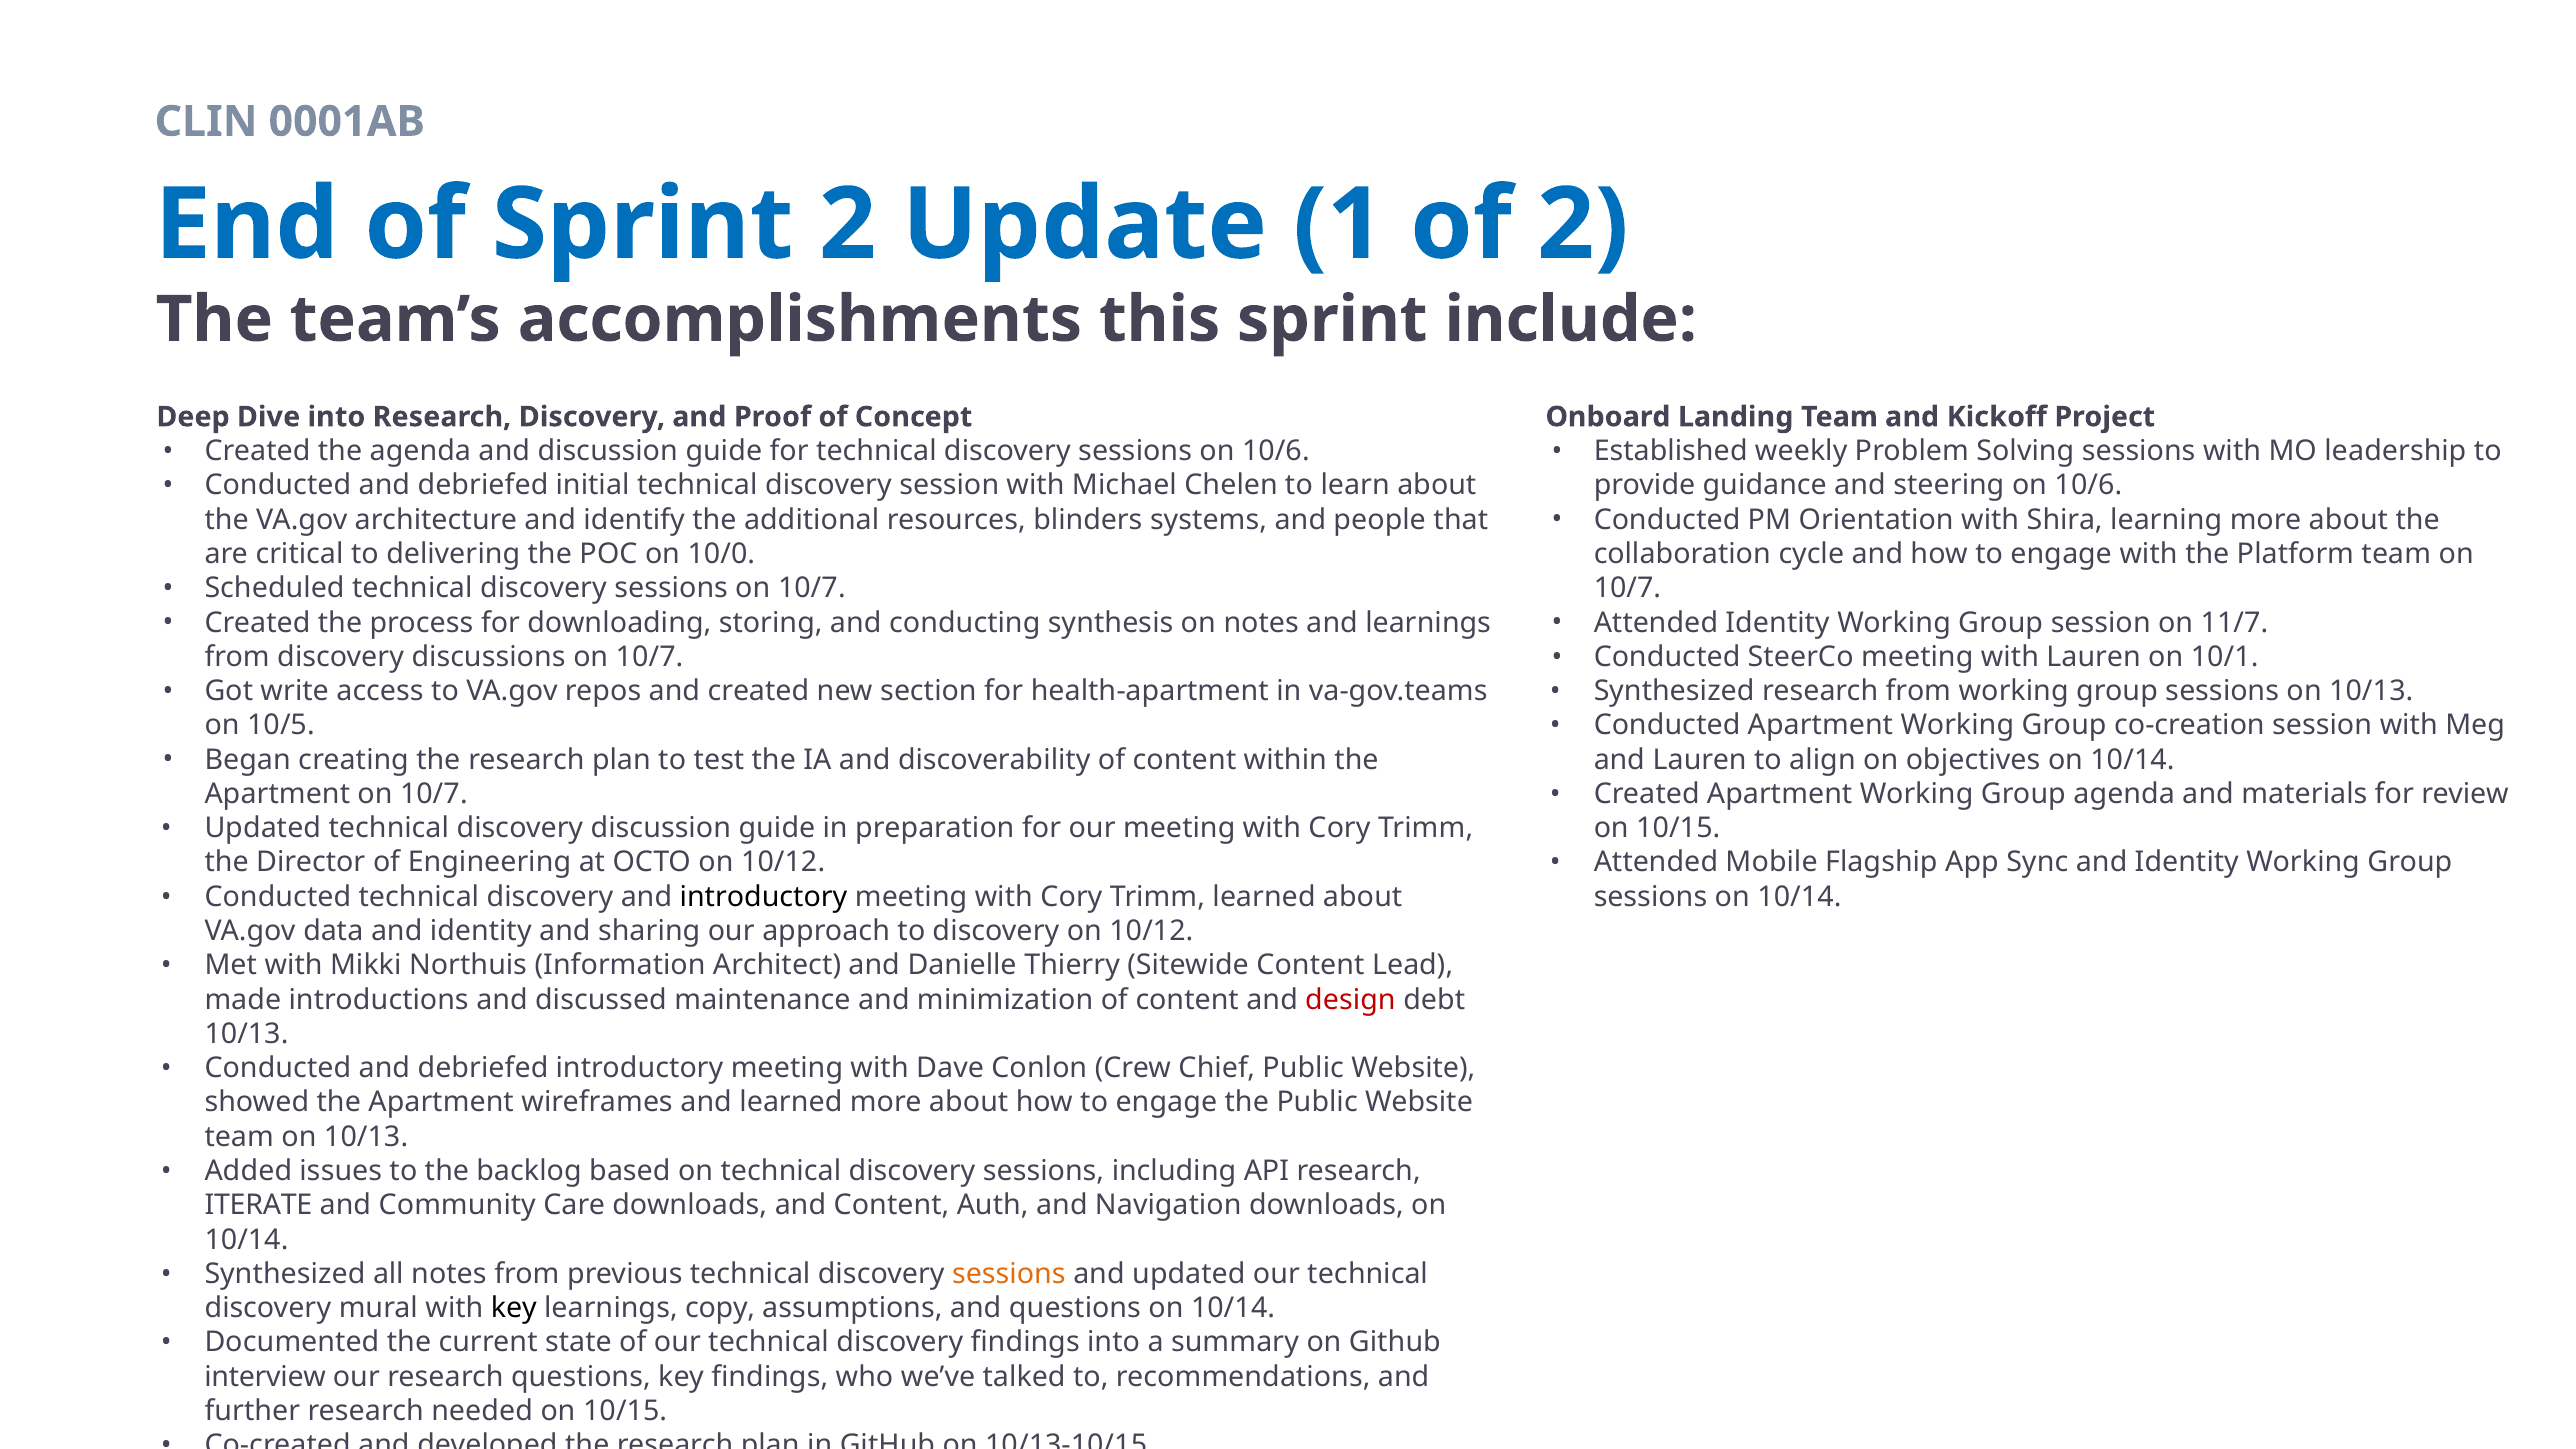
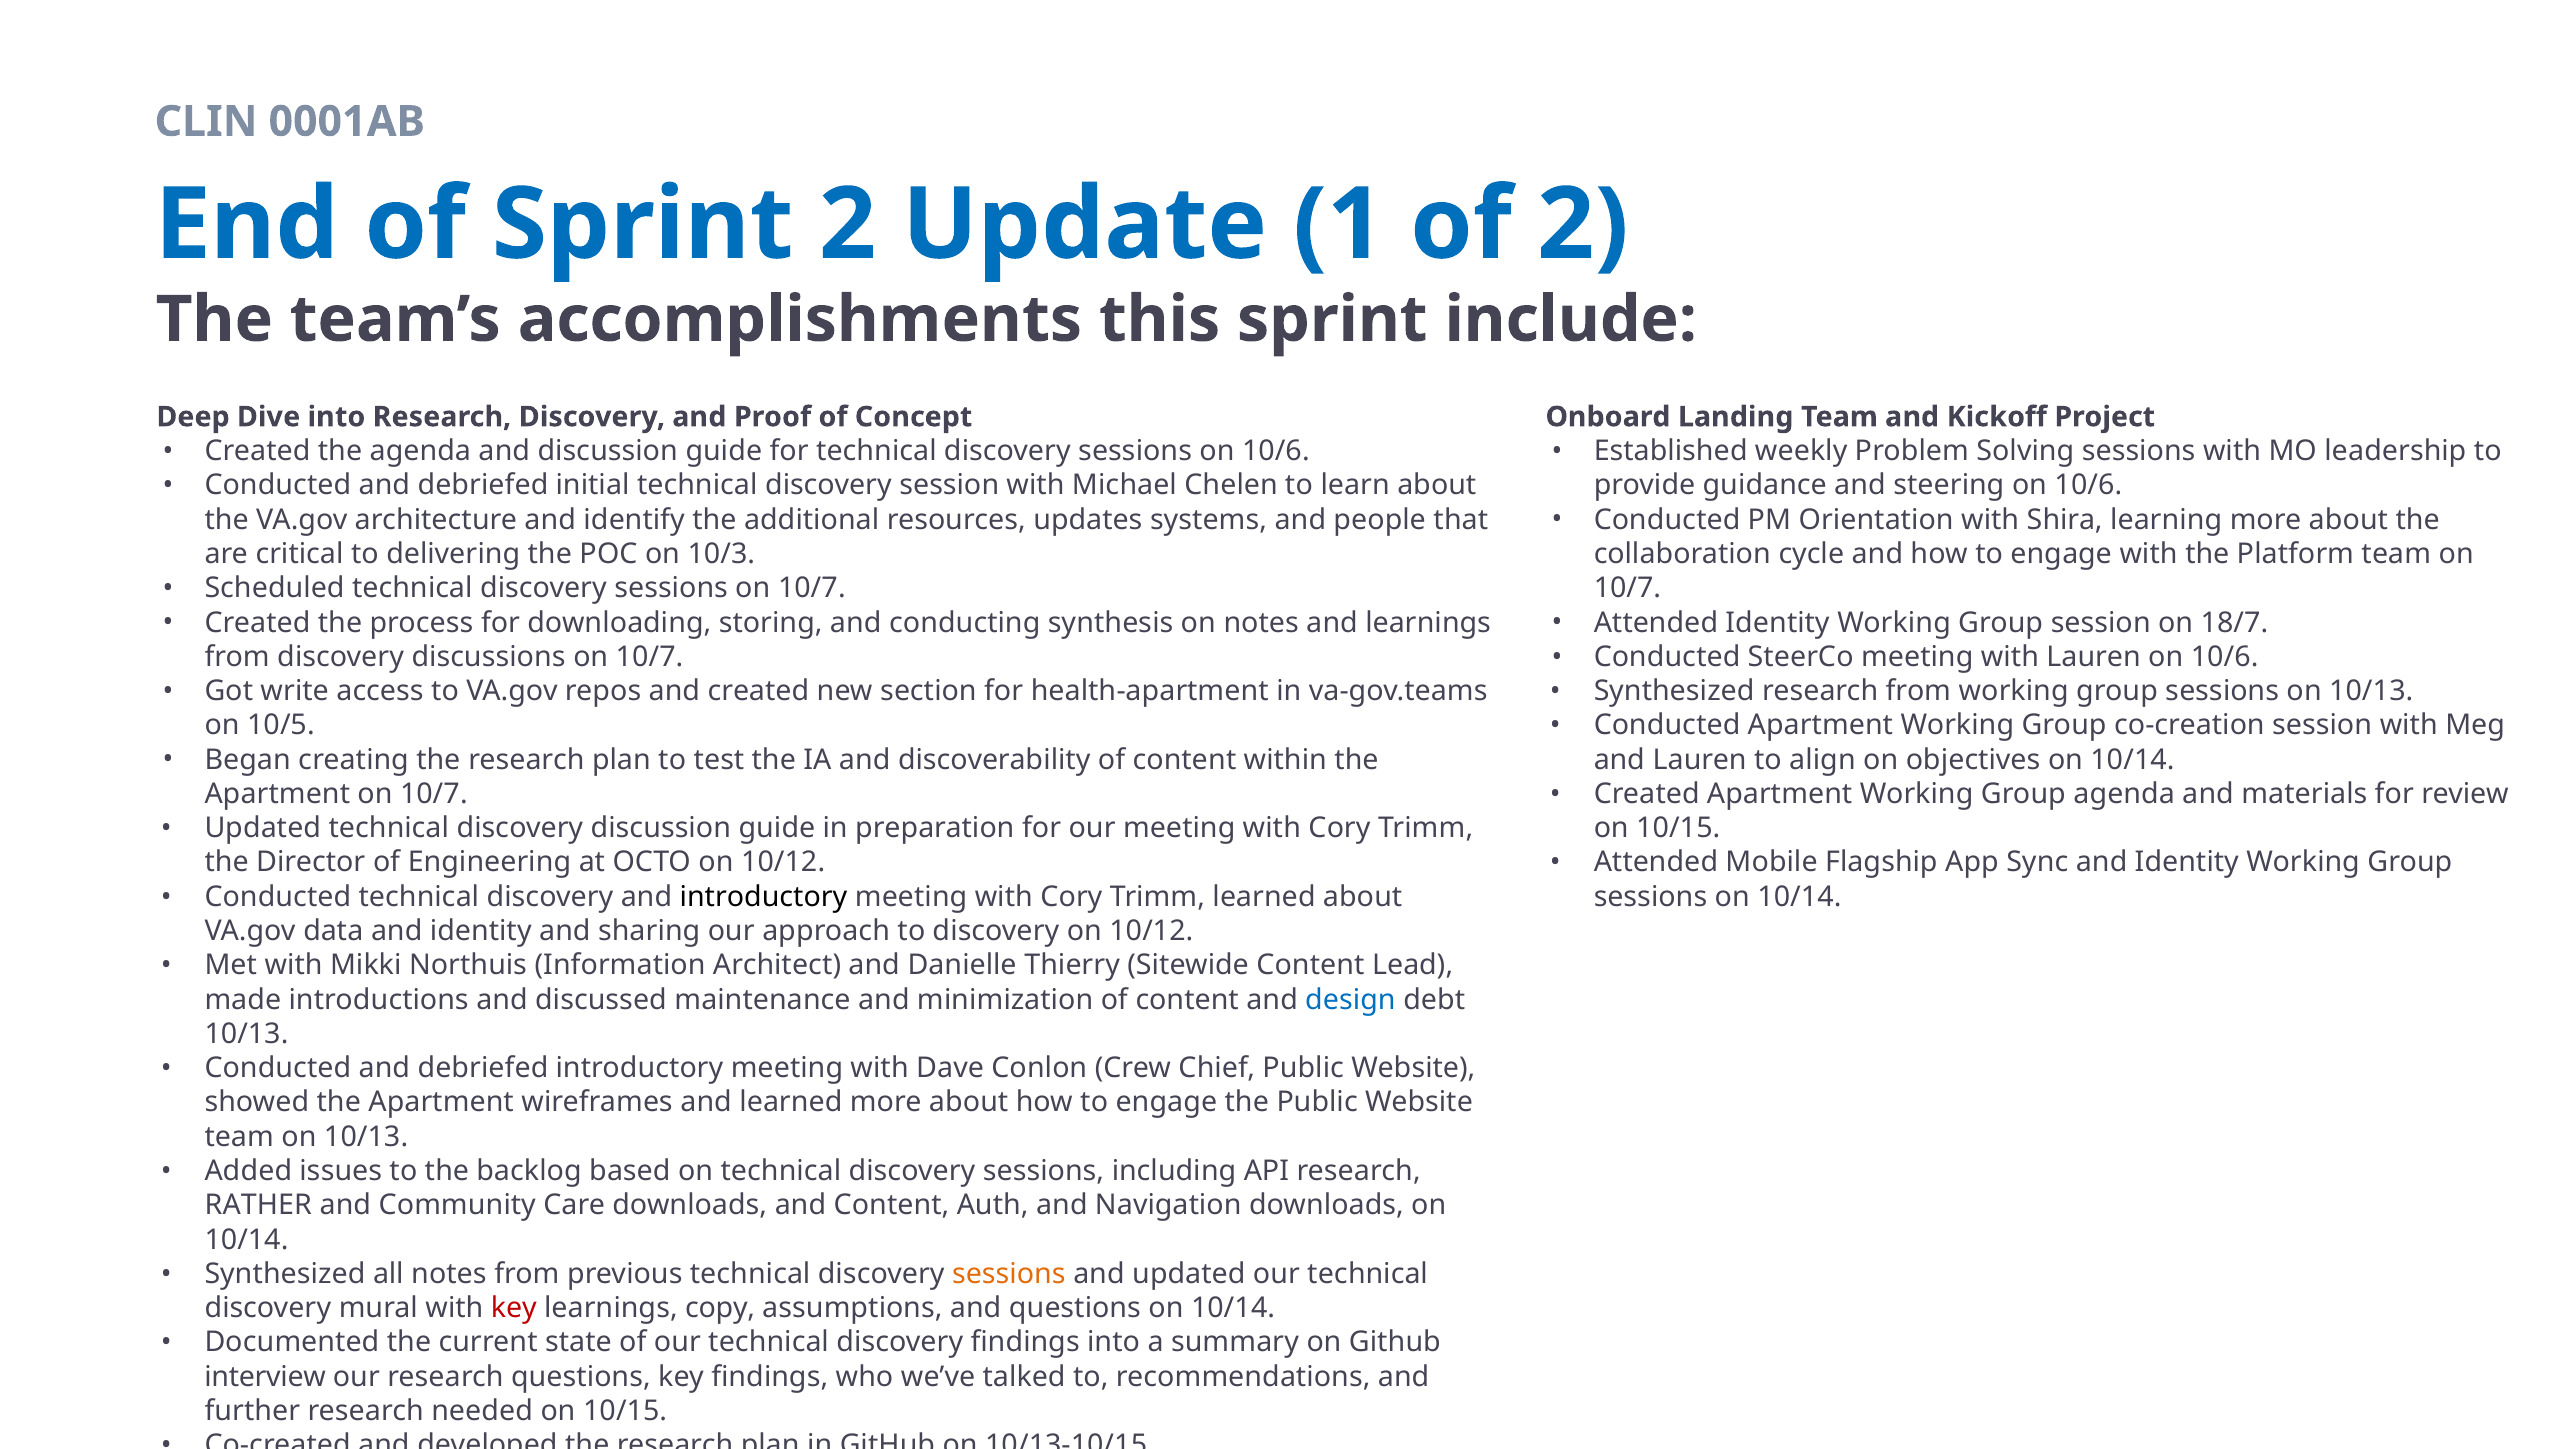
blinders: blinders -> updates
10/0: 10/0 -> 10/3
11/7: 11/7 -> 18/7
Lauren on 10/1: 10/1 -> 10/6
design colour: red -> blue
ITERATE: ITERATE -> RATHER
key at (514, 1308) colour: black -> red
